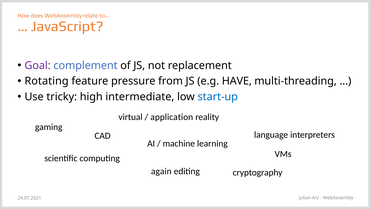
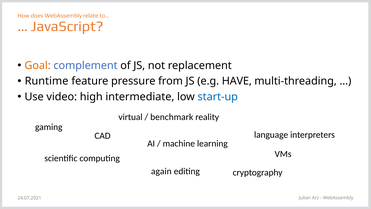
Goal colour: purple -> orange
Rotating: Rotating -> Runtime
tricky: tricky -> video
application: application -> benchmark
